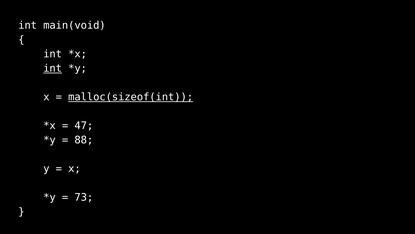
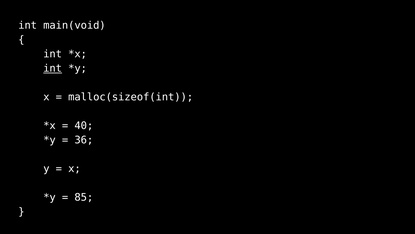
malloc(sizeof(int underline: present -> none
47: 47 -> 40
88: 88 -> 36
73: 73 -> 85
